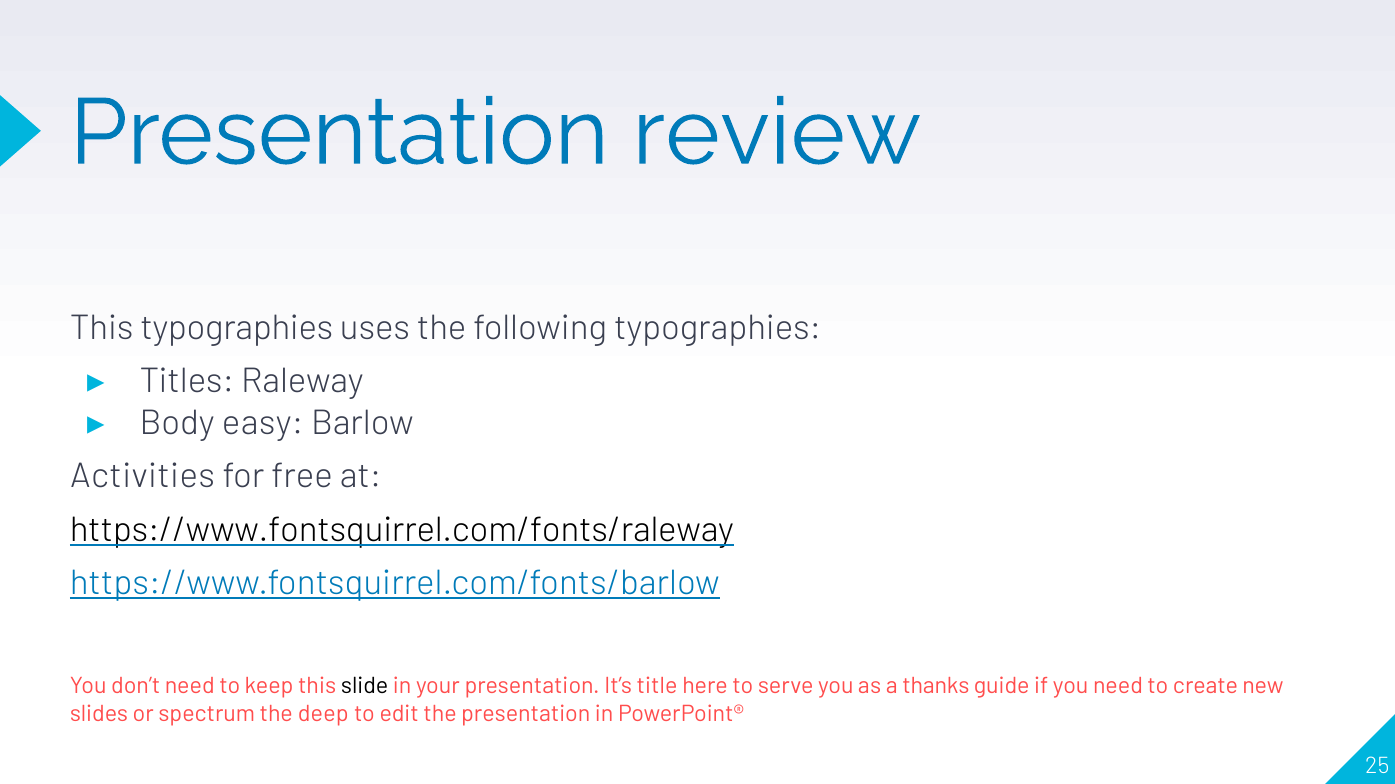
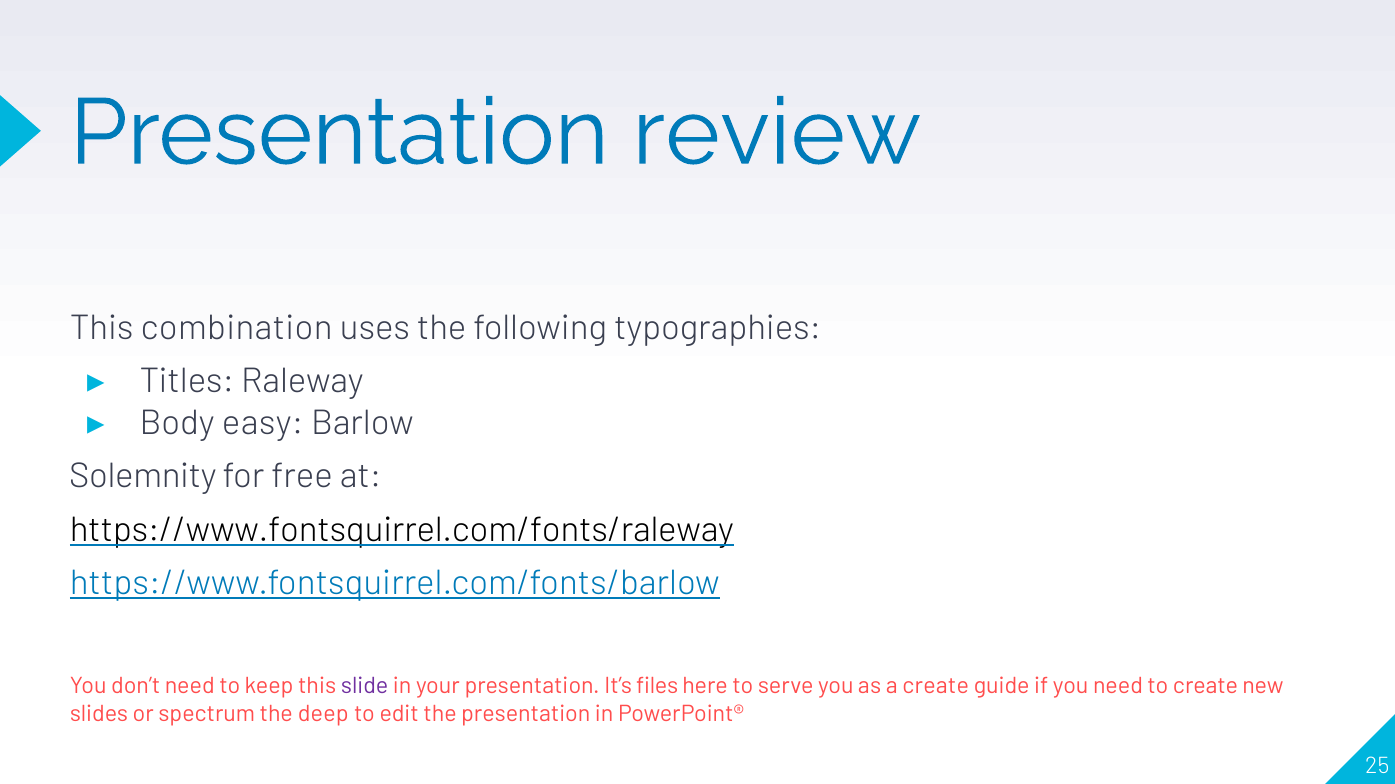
This typographies: typographies -> combination
Activities: Activities -> Solemnity
slide colour: black -> purple
title: title -> files
a thanks: thanks -> create
